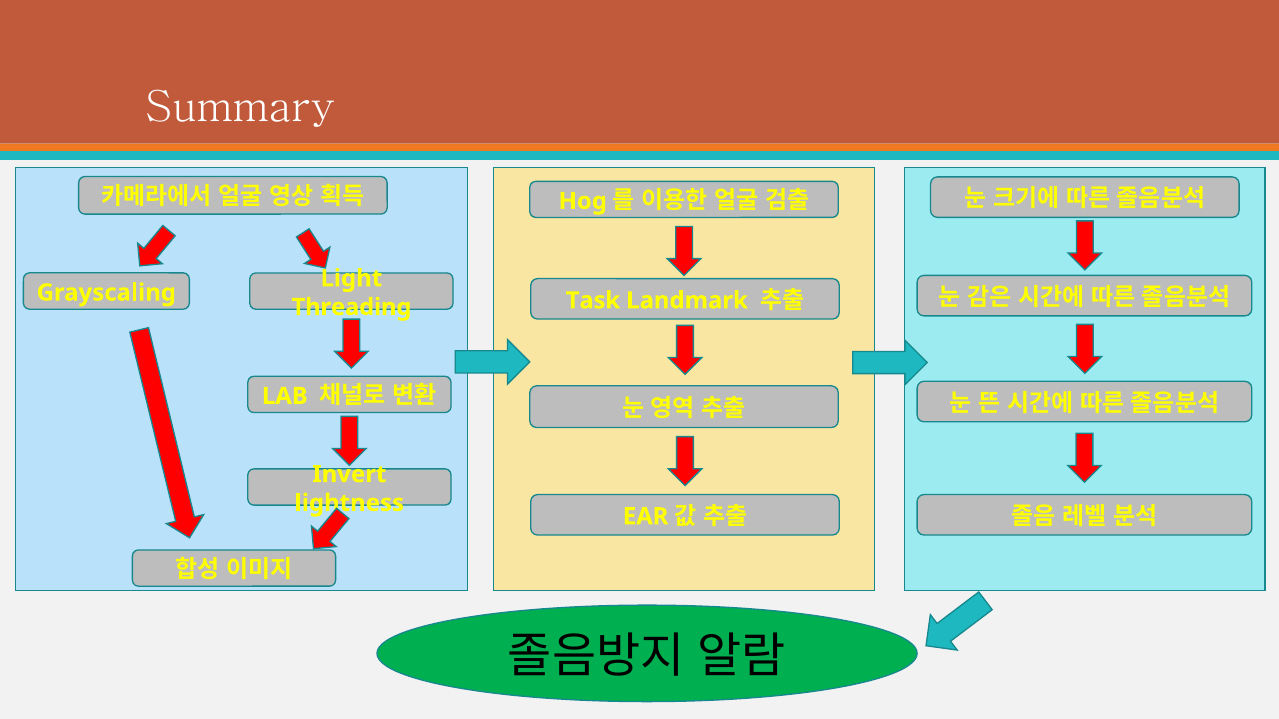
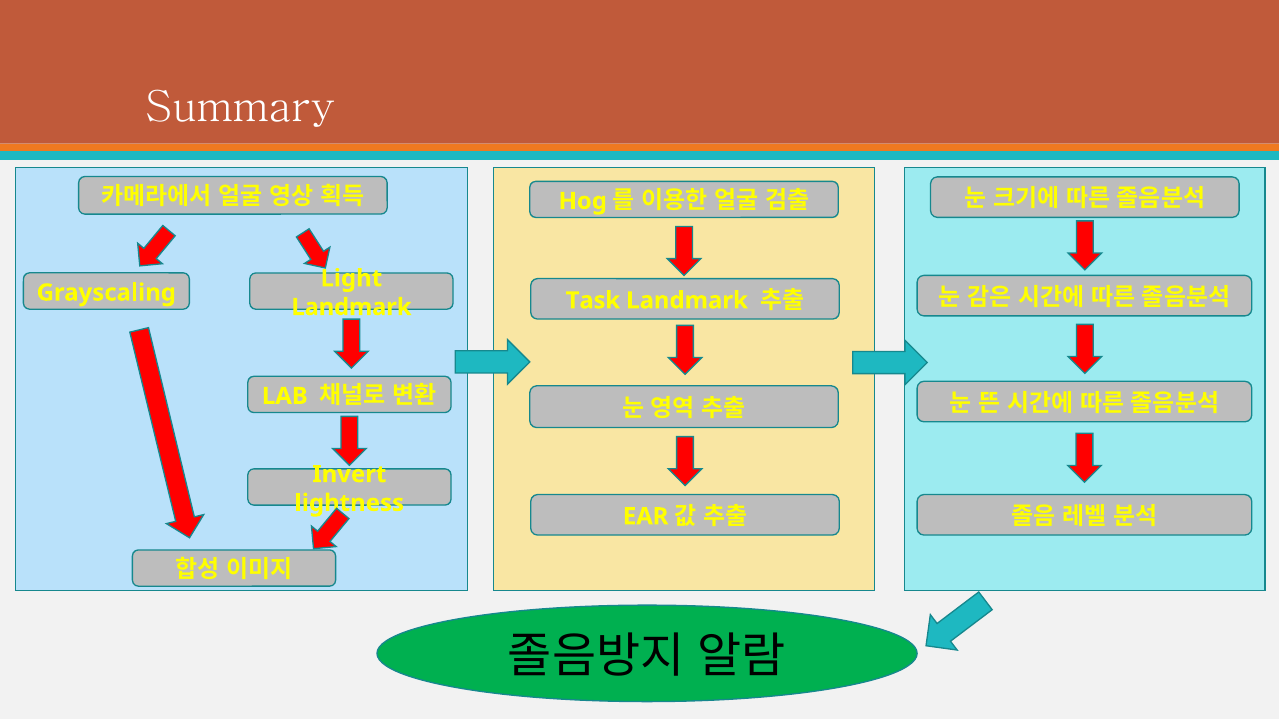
Threading at (351, 307): Threading -> Landmark
